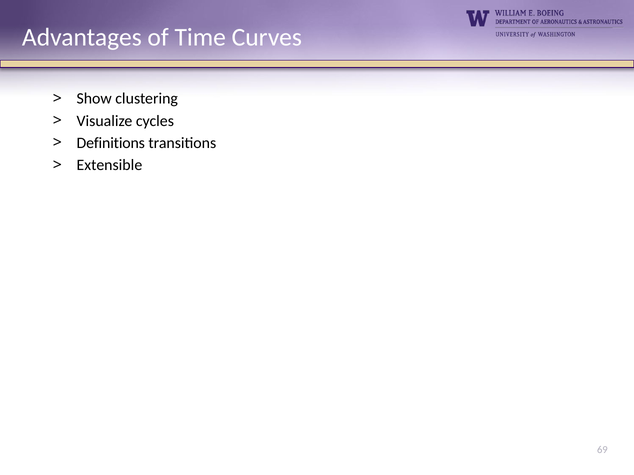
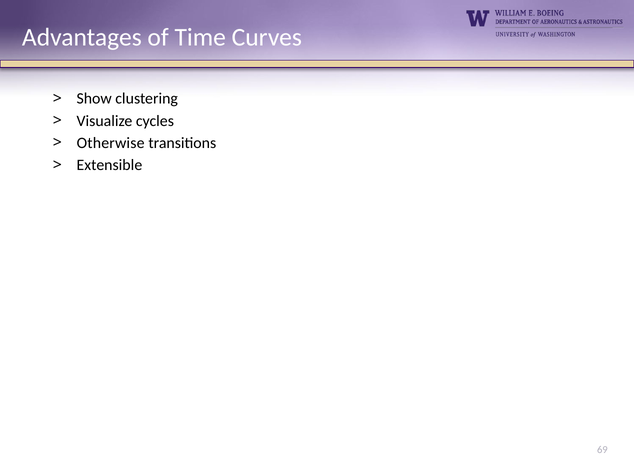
Definitions: Definitions -> Otherwise
